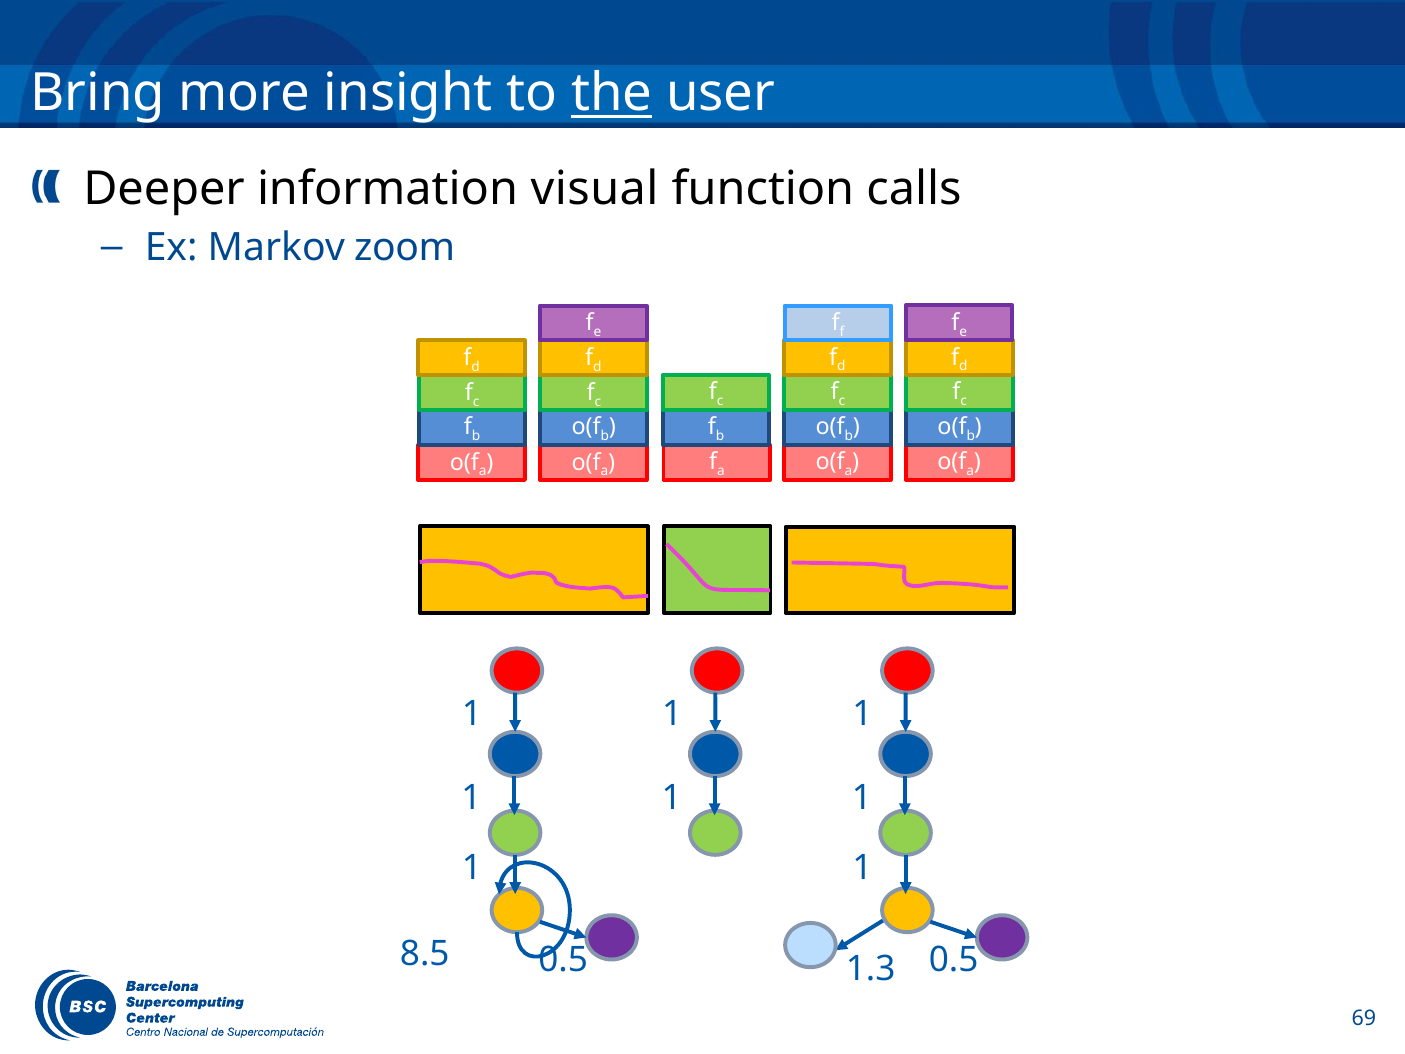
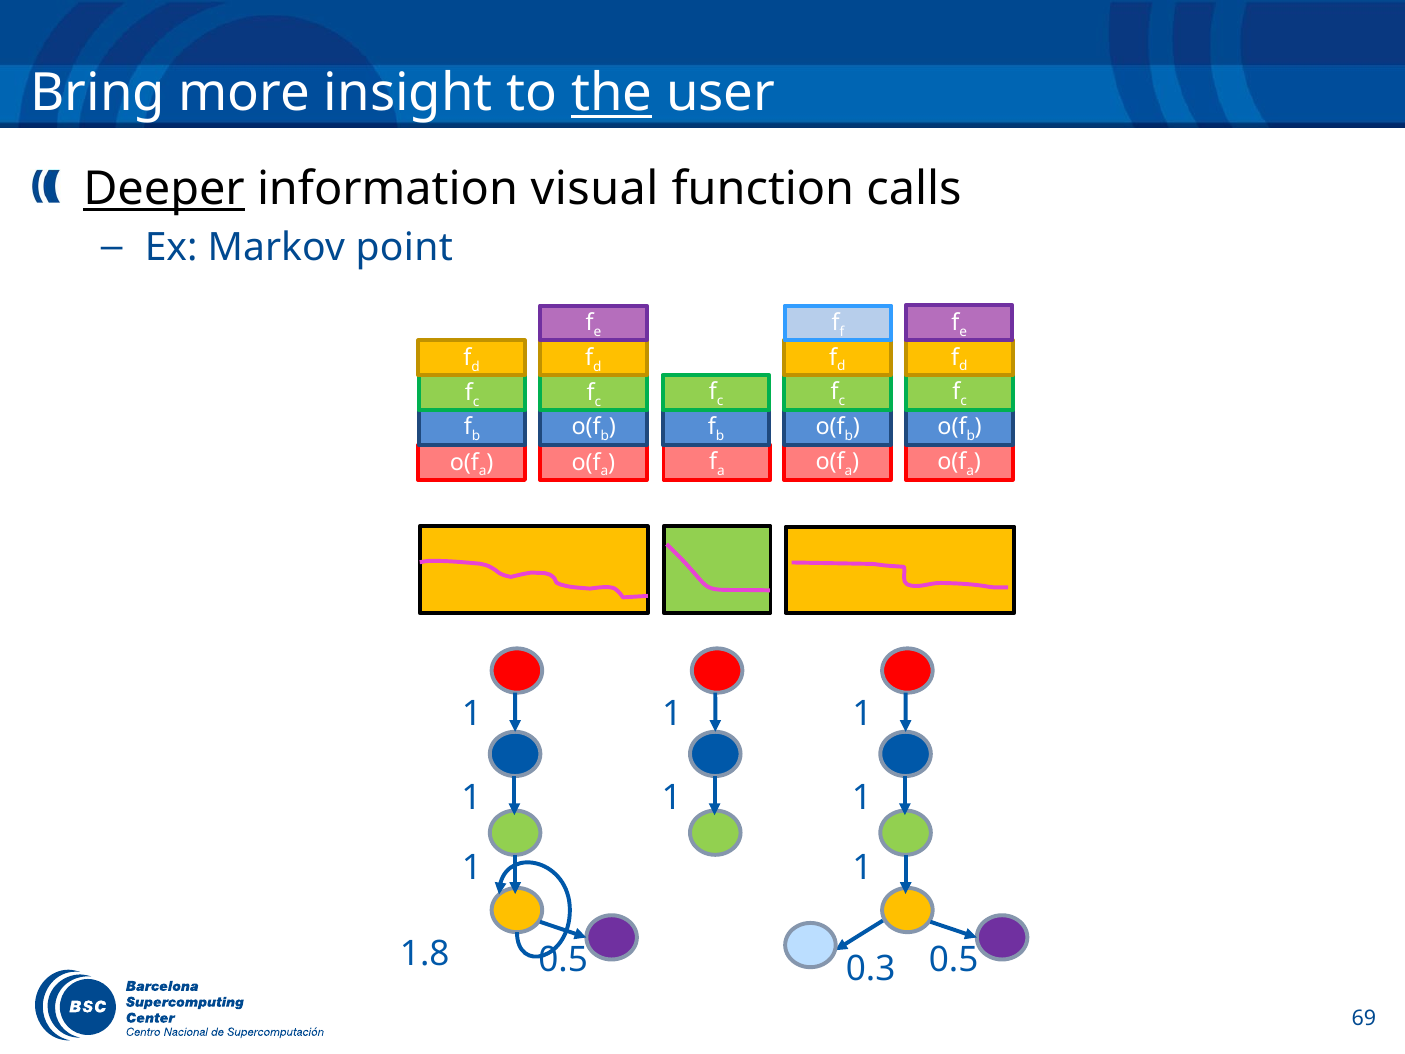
Deeper underline: none -> present
zoom: zoom -> point
8.5: 8.5 -> 1.8
1.3: 1.3 -> 0.3
